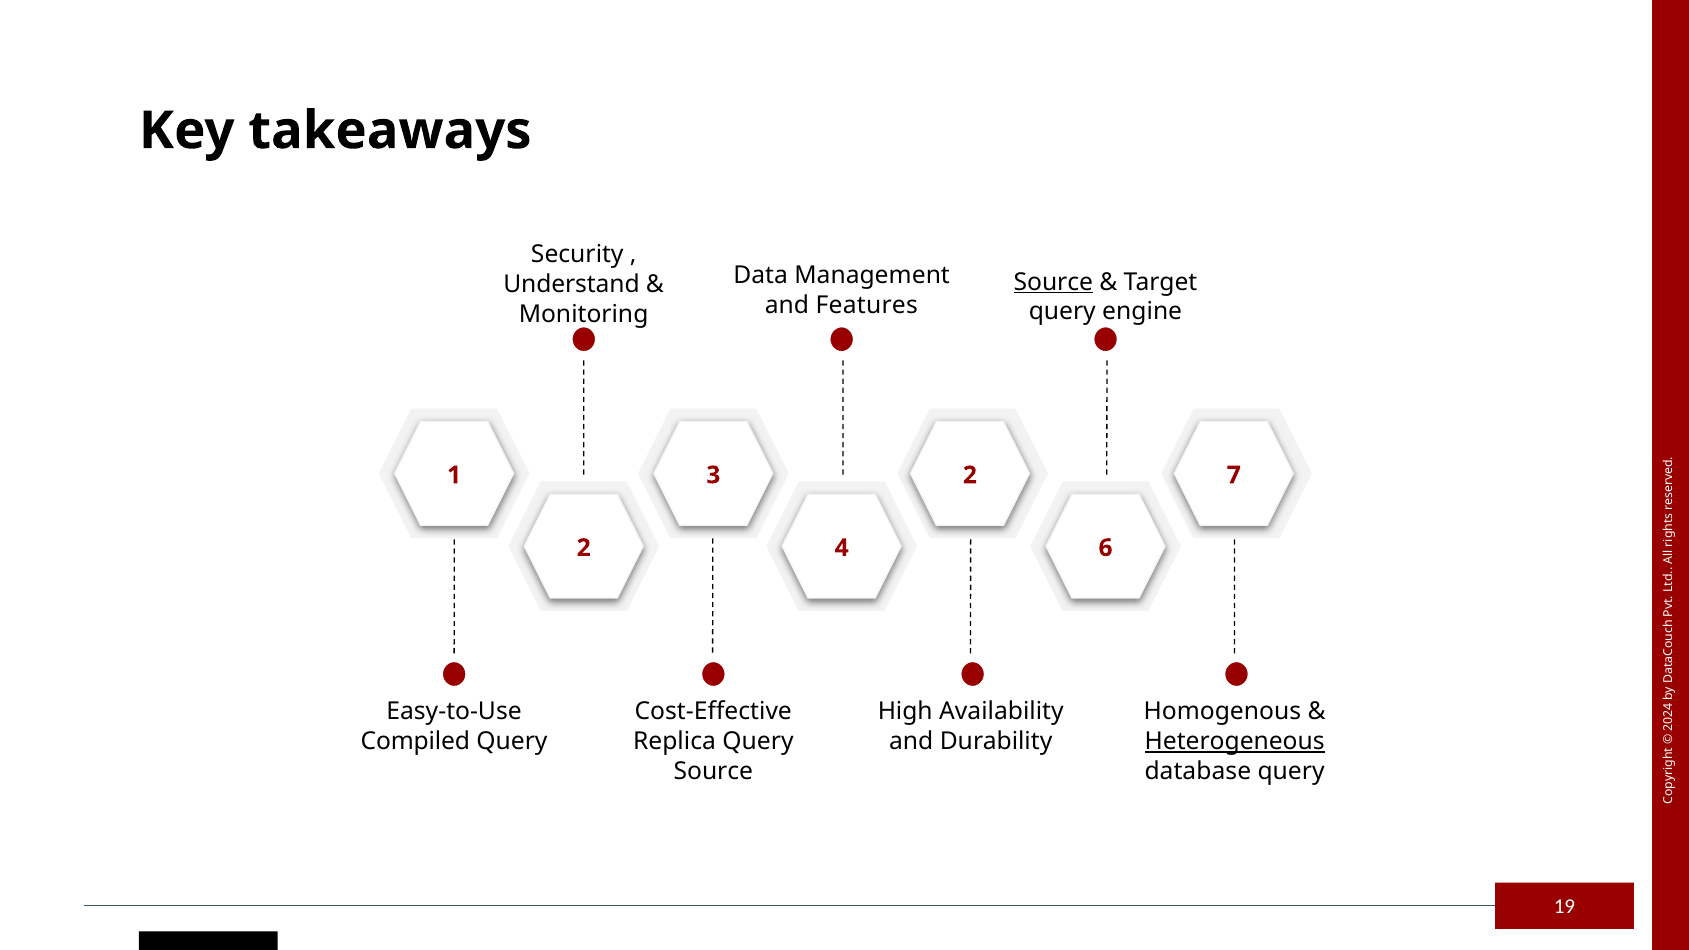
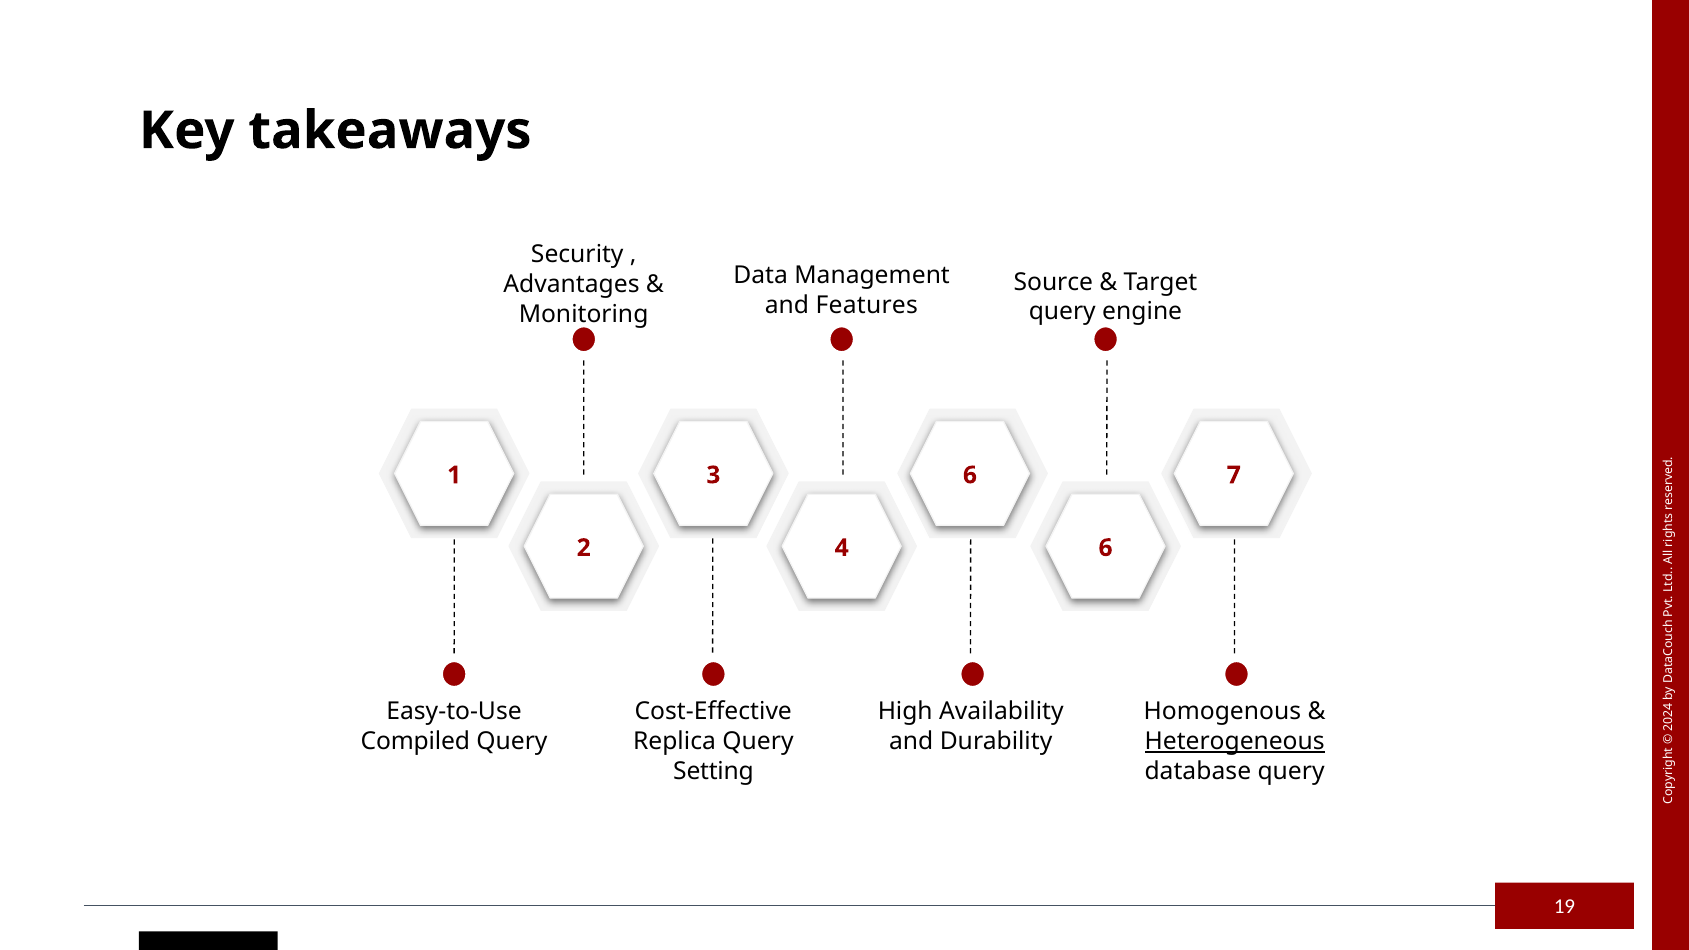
Source at (1053, 282) underline: present -> none
Understand: Understand -> Advantages
3 2: 2 -> 6
Source at (713, 771): Source -> Setting
